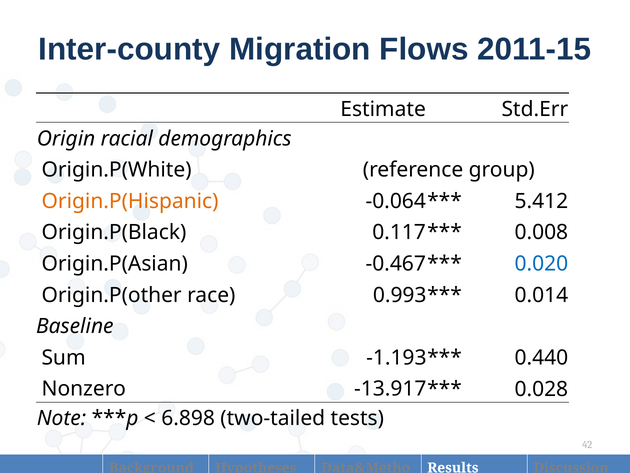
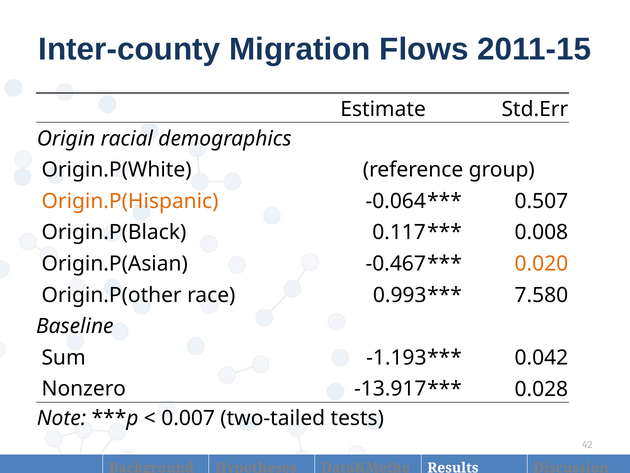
5.412: 5.412 -> 0.507
0.020 colour: blue -> orange
0.014: 0.014 -> 7.580
0.440: 0.440 -> 0.042
6.898: 6.898 -> 0.007
